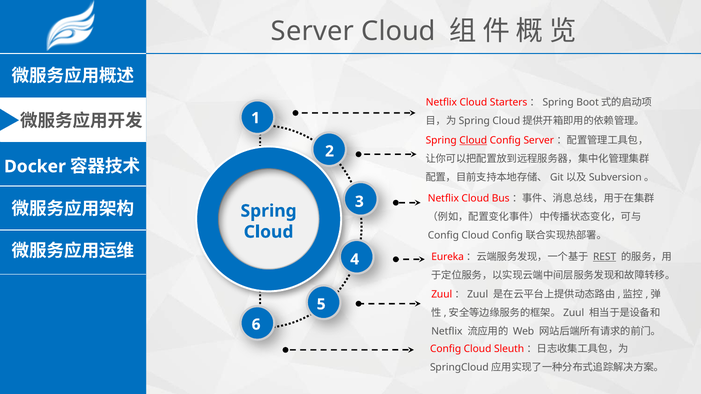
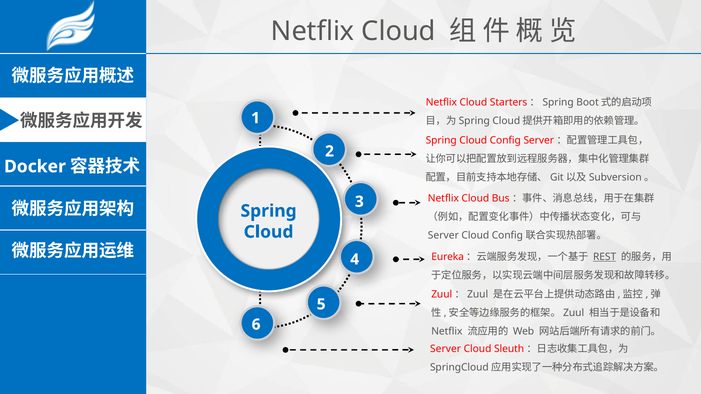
Server at (313, 31): Server -> Netflix
Cloud at (473, 141) underline: present -> none
Config at (443, 235): Config -> Server
Config at (446, 349): Config -> Server
